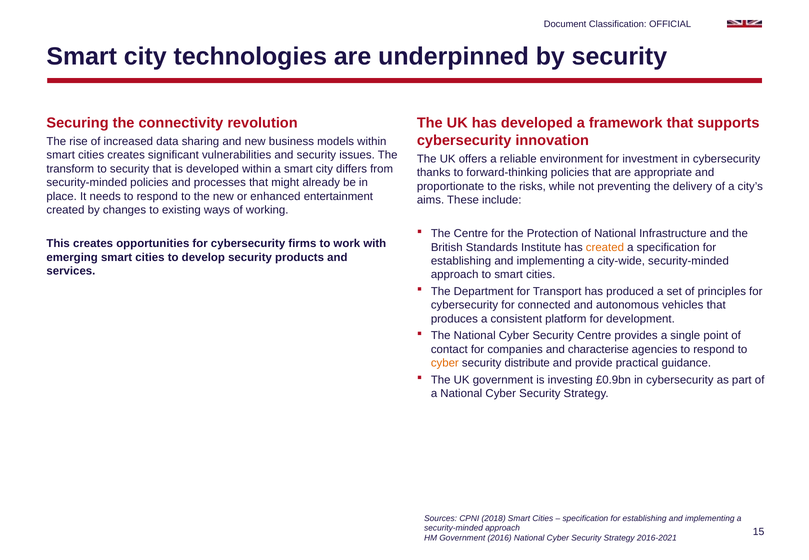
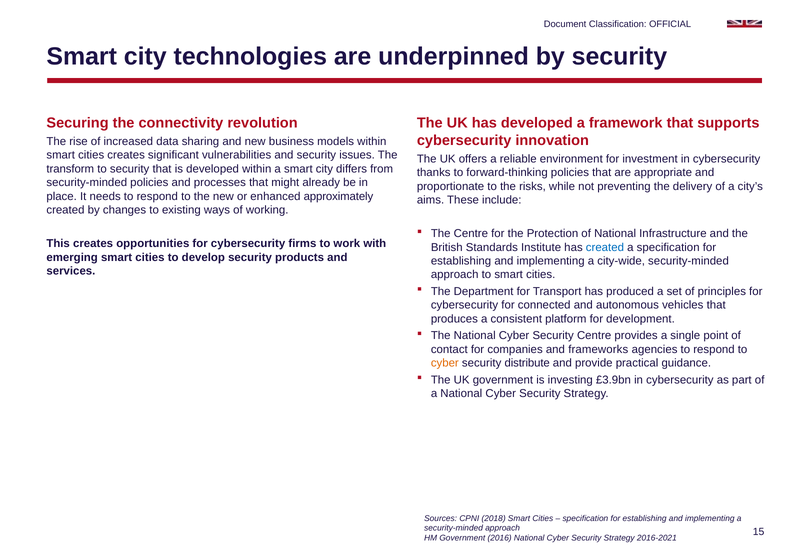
entertainment: entertainment -> approximately
created at (605, 247) colour: orange -> blue
characterise: characterise -> frameworks
£0.9bn: £0.9bn -> £3.9bn
